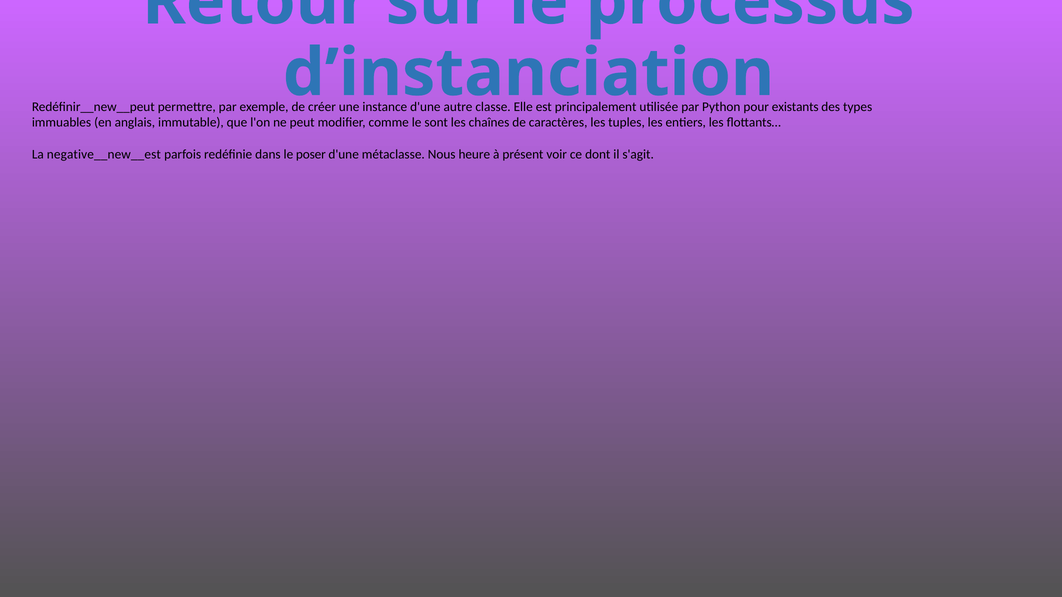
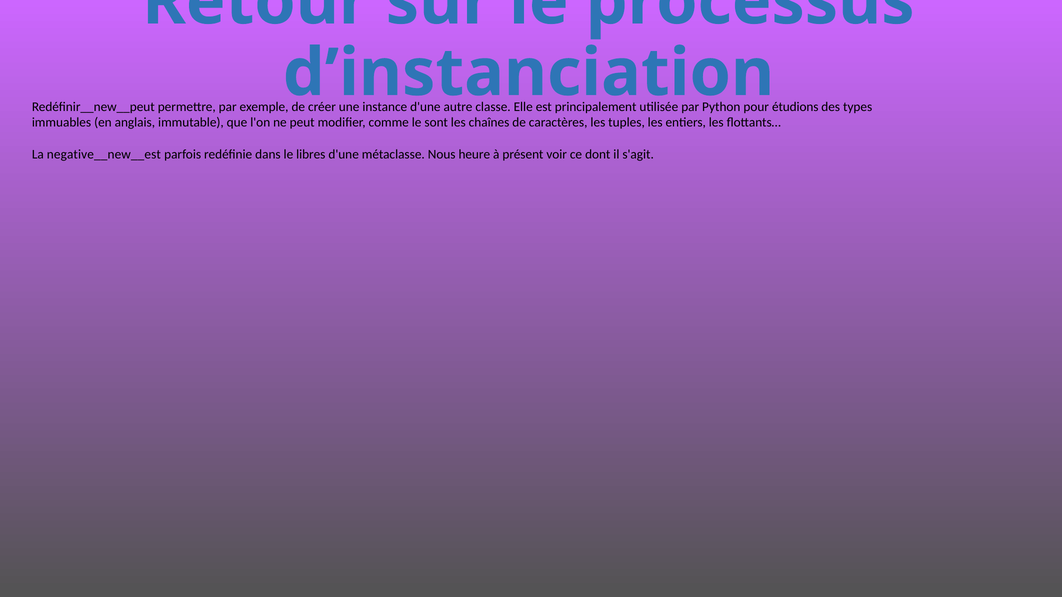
existants: existants -> étudions
poser: poser -> libres
